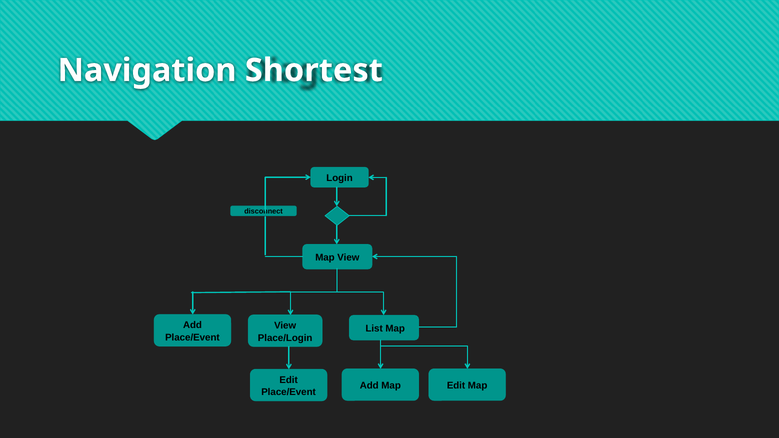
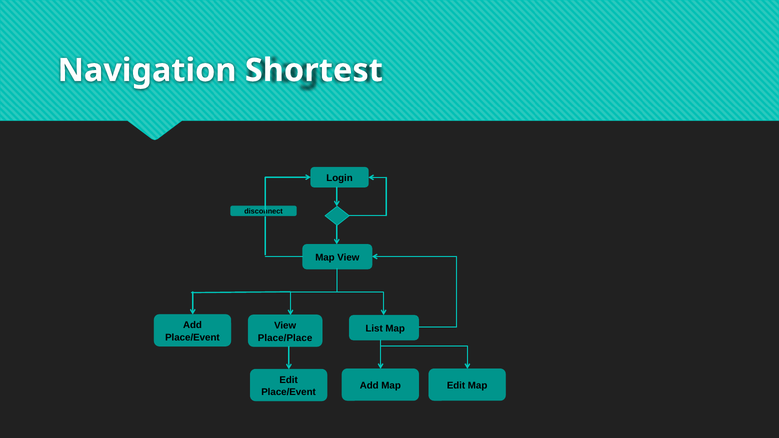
Place/Login: Place/Login -> Place/Place
